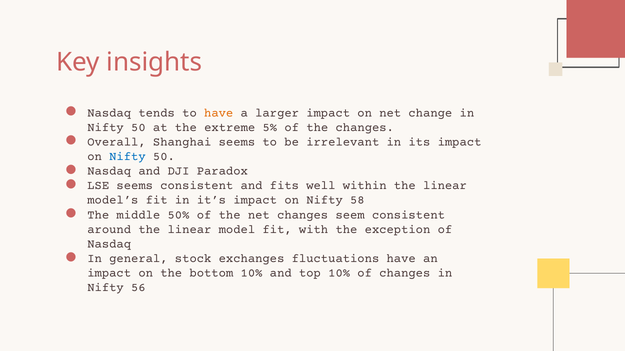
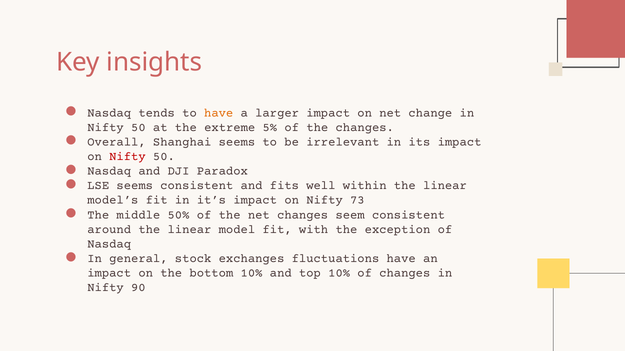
Nifty at (127, 156) colour: blue -> red
58: 58 -> 73
56: 56 -> 90
